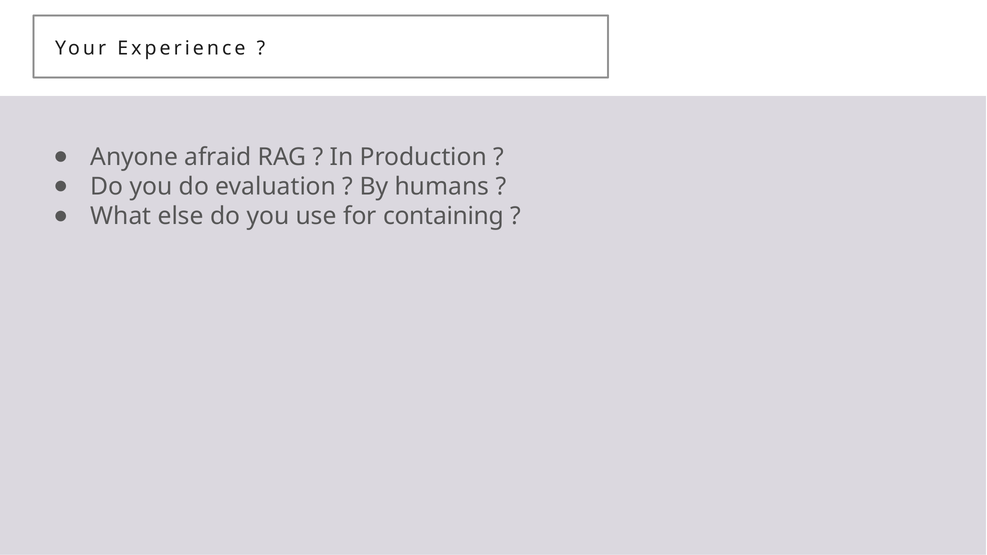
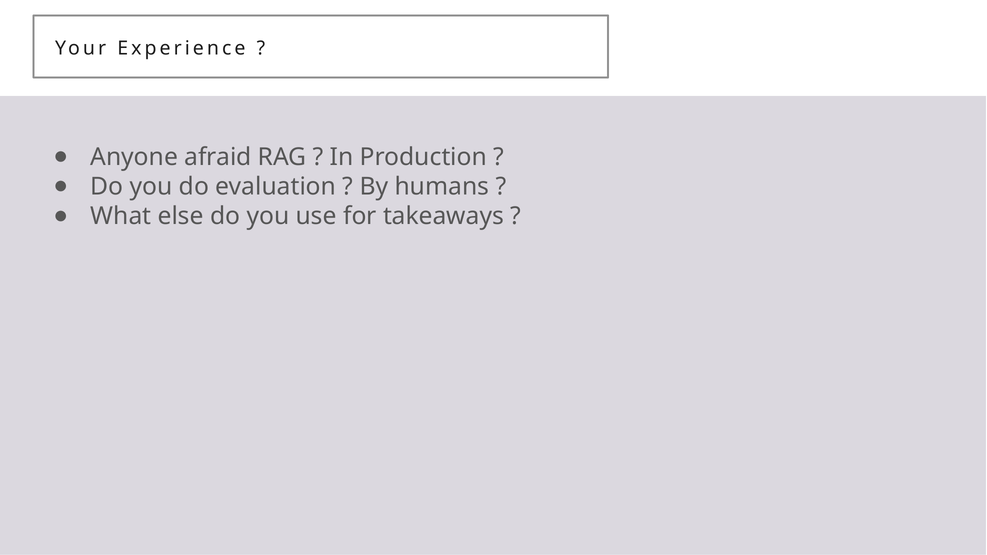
containing: containing -> takeaways
